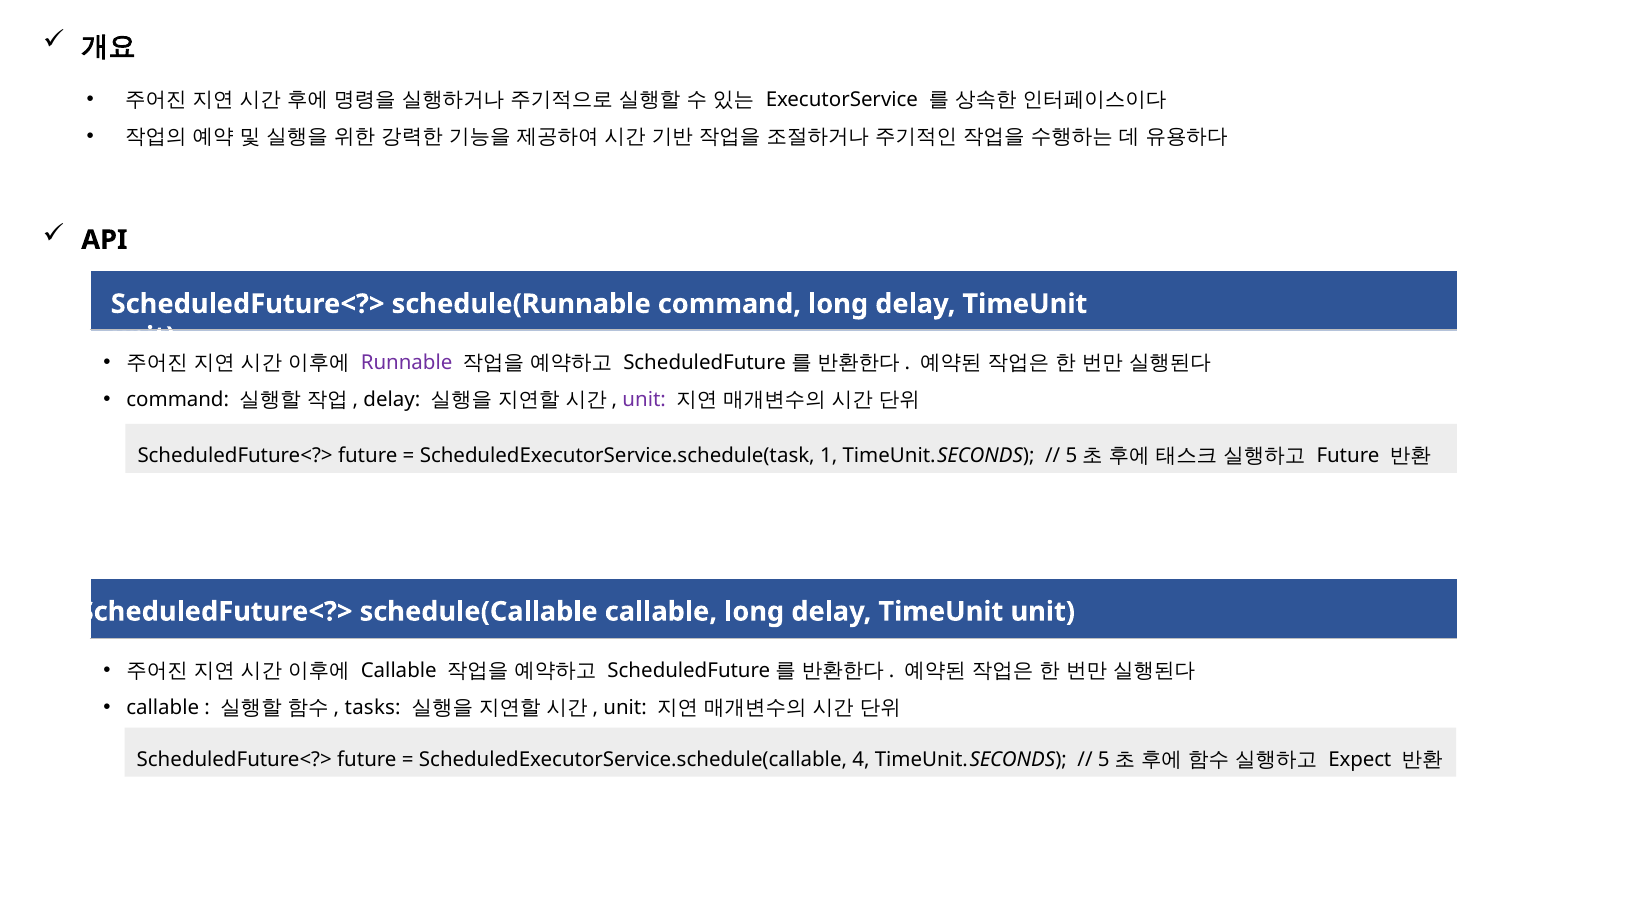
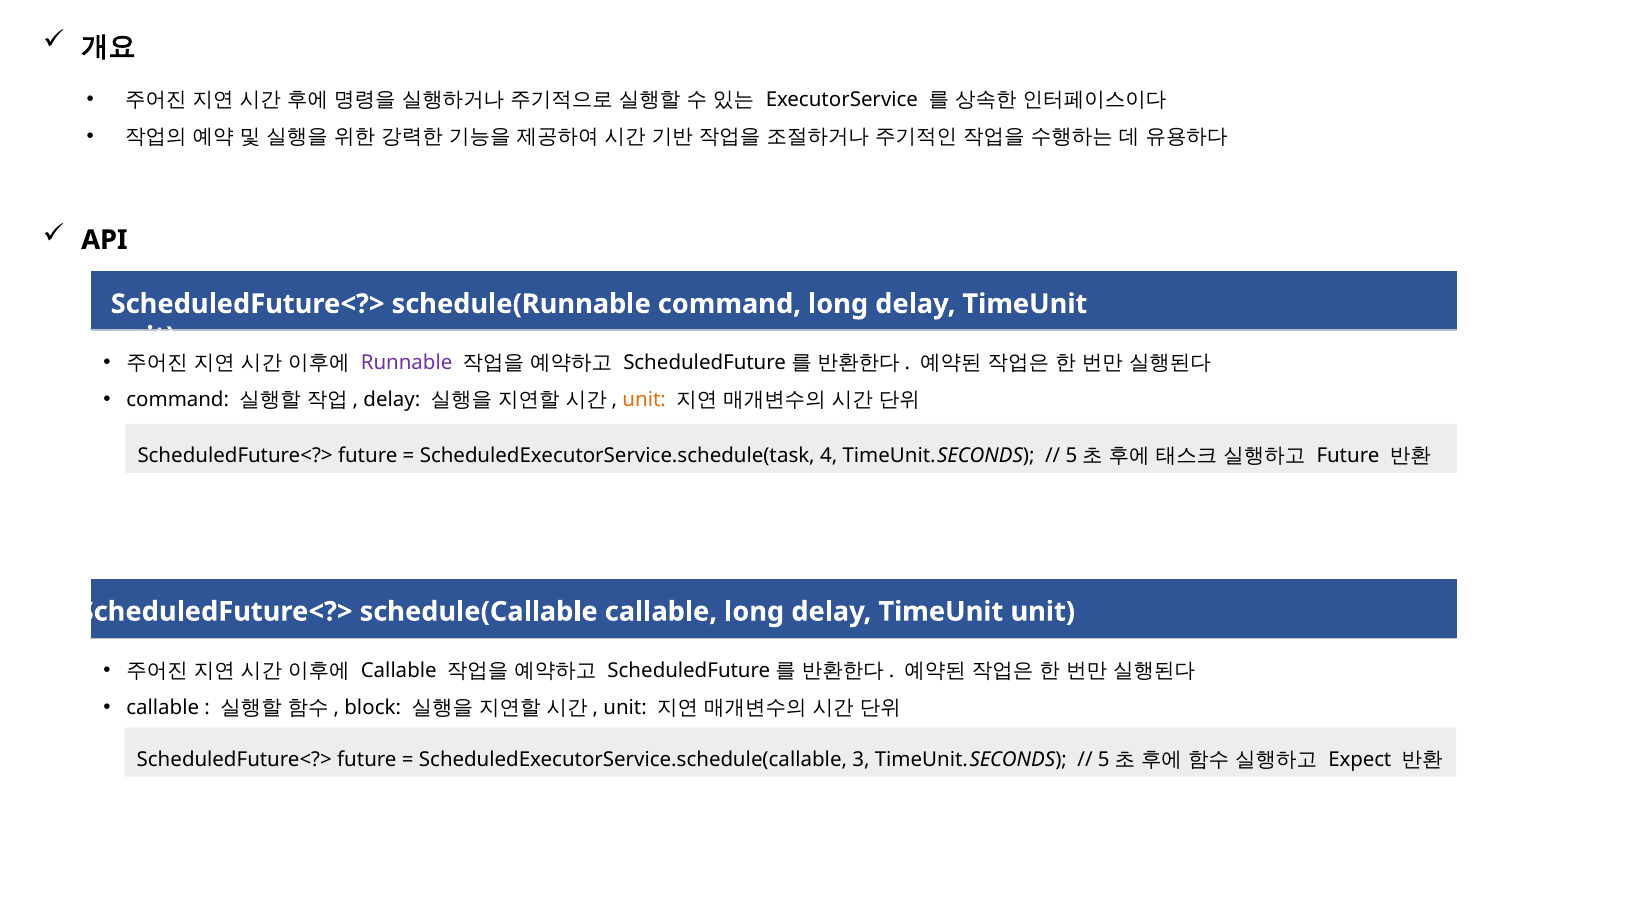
unit at (644, 400) colour: purple -> orange
1: 1 -> 4
tasks: tasks -> block
4: 4 -> 3
